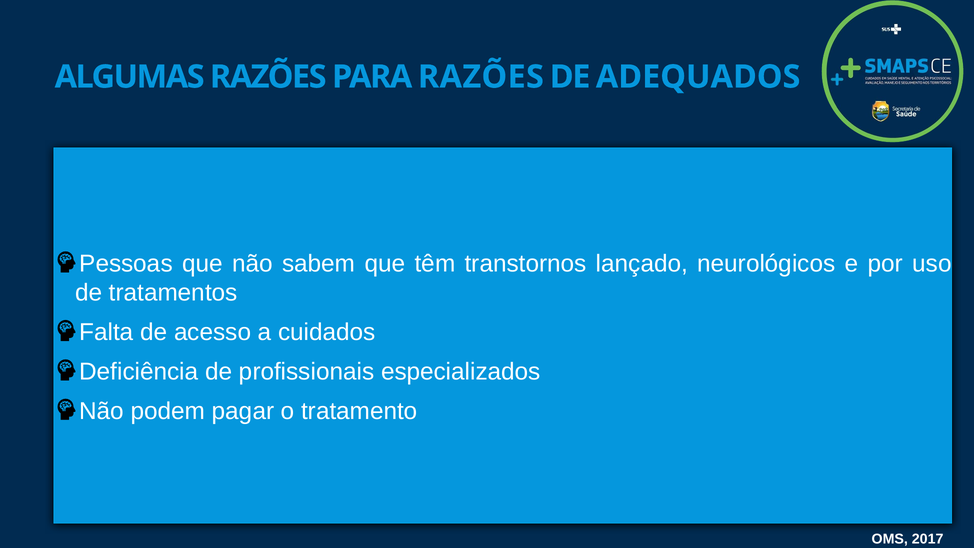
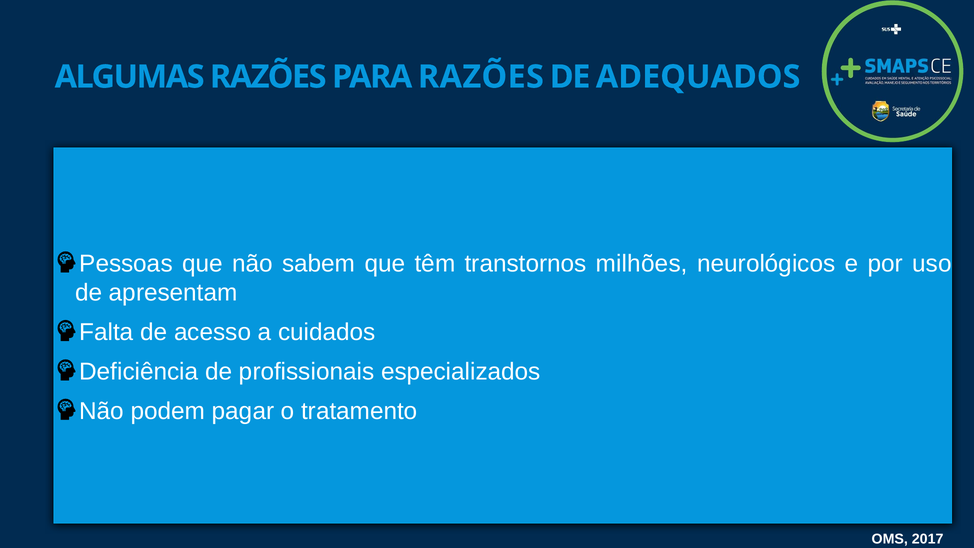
lançado: lançado -> milhões
tratamentos: tratamentos -> apresentam
